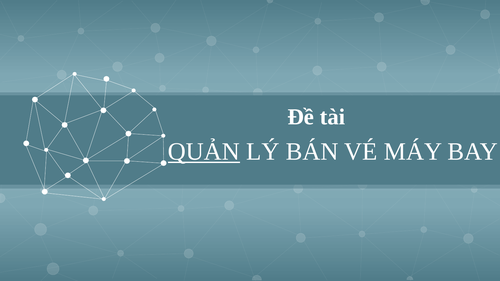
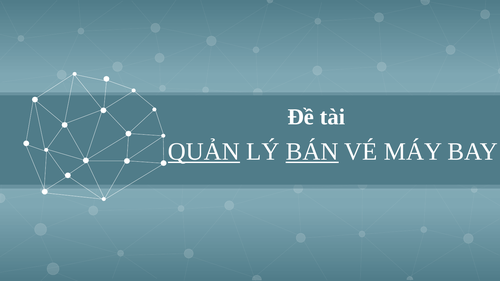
BÁN underline: none -> present
